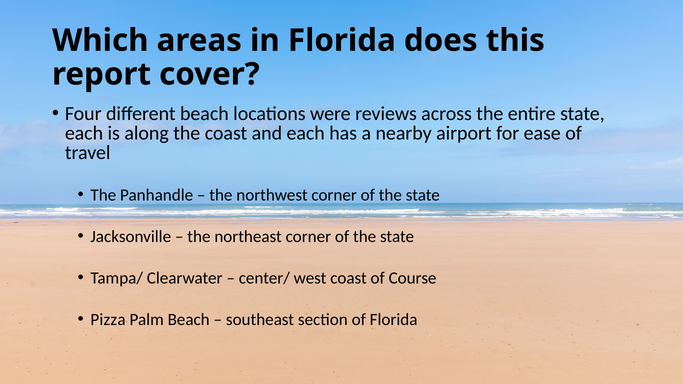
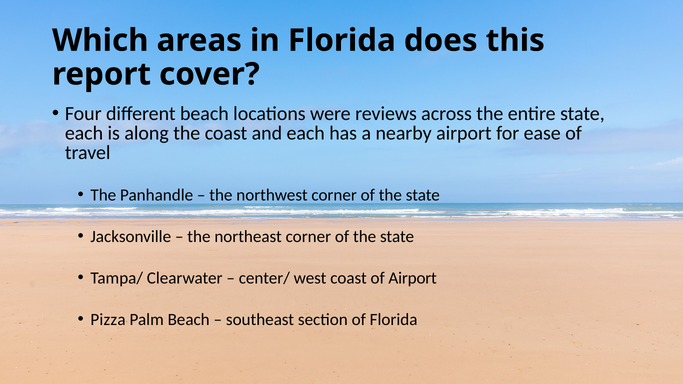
of Course: Course -> Airport
